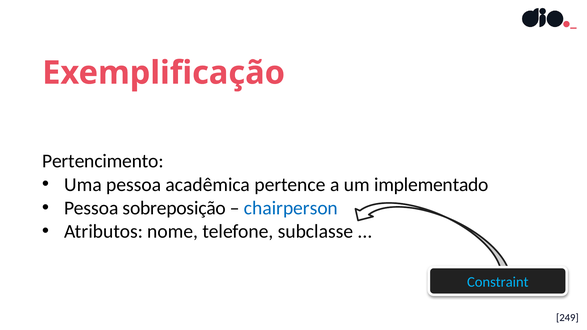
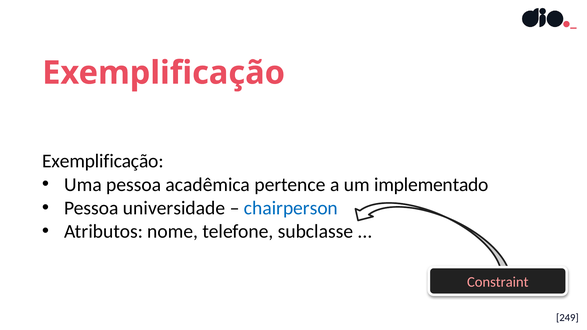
Pertencimento at (103, 161): Pertencimento -> Exemplificação
sobreposição: sobreposição -> universidade
Constraint colour: light blue -> pink
